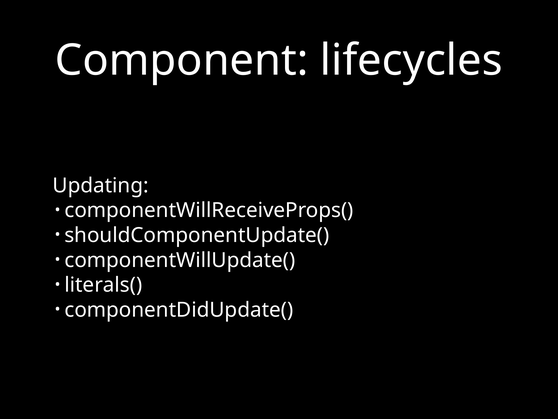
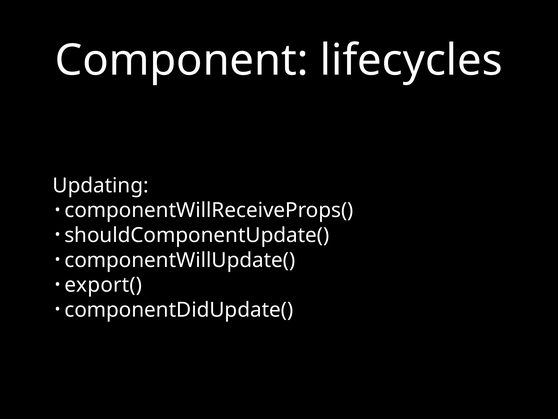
literals(: literals( -> export(
